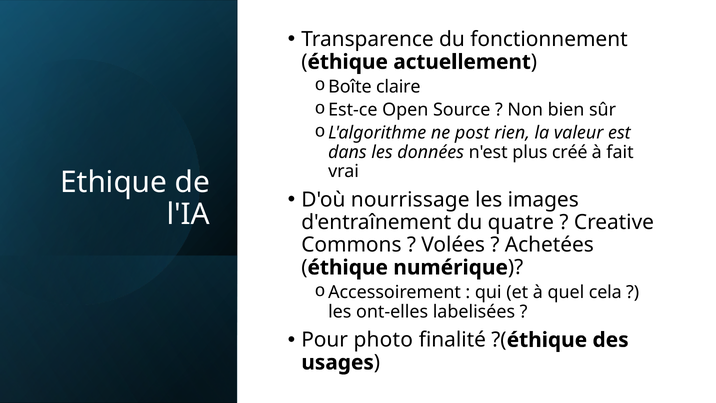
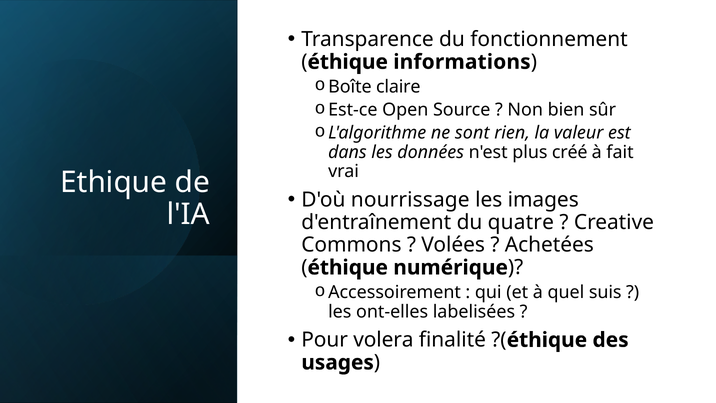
actuellement: actuellement -> informations
post: post -> sont
cela: cela -> suis
photo: photo -> volera
